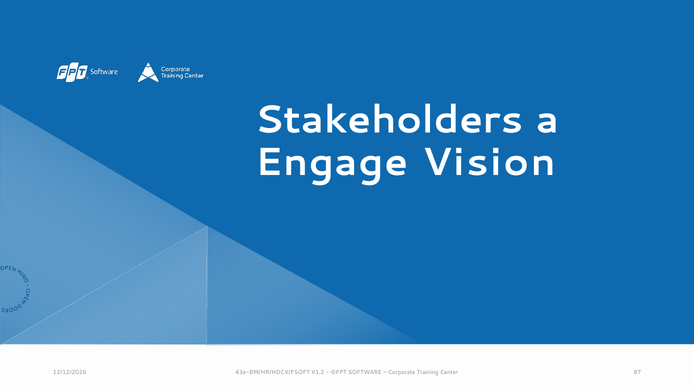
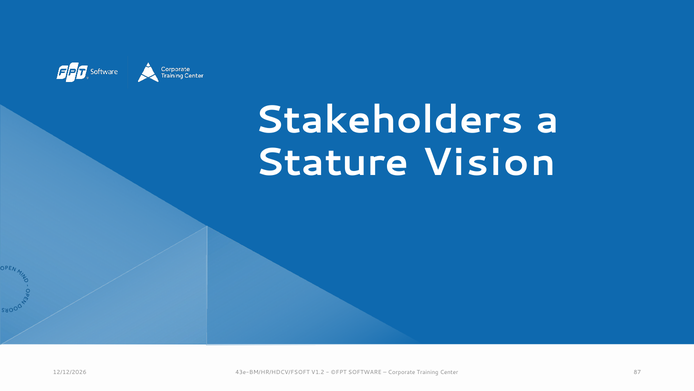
Engage: Engage -> Stature
